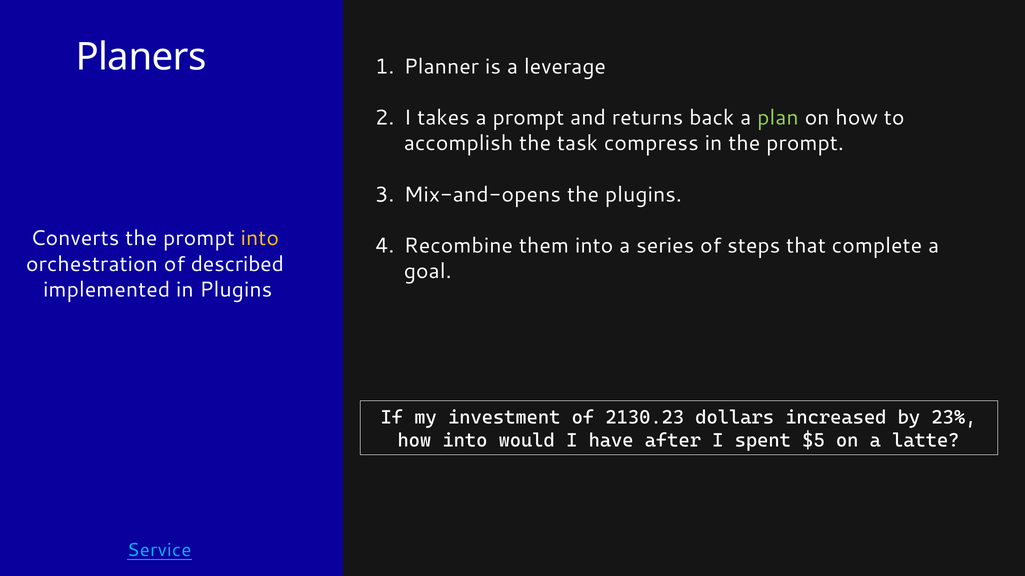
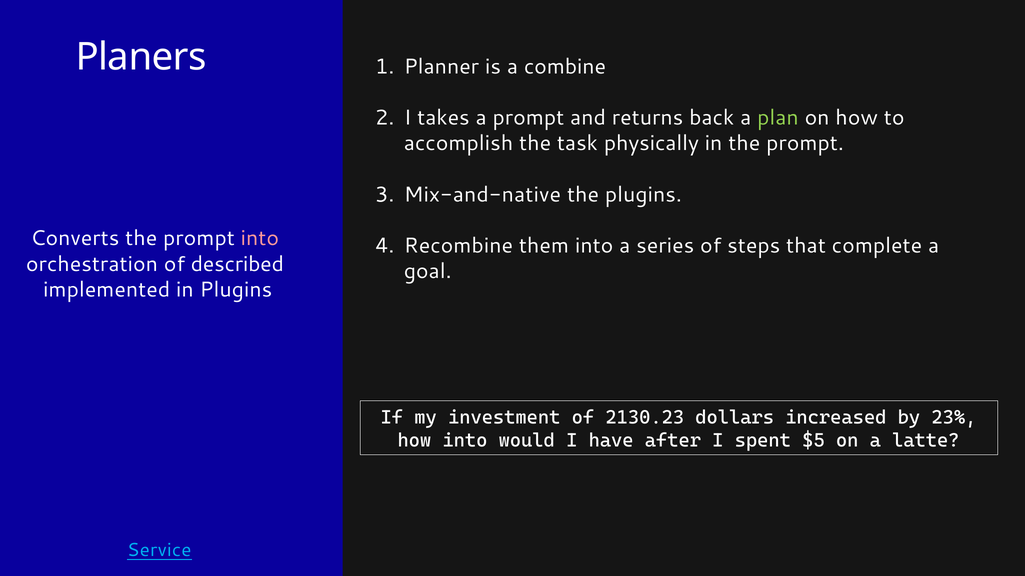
leverage: leverage -> combine
compress: compress -> physically
Mix-and-opens: Mix-and-opens -> Mix-and-native
into at (260, 239) colour: yellow -> pink
